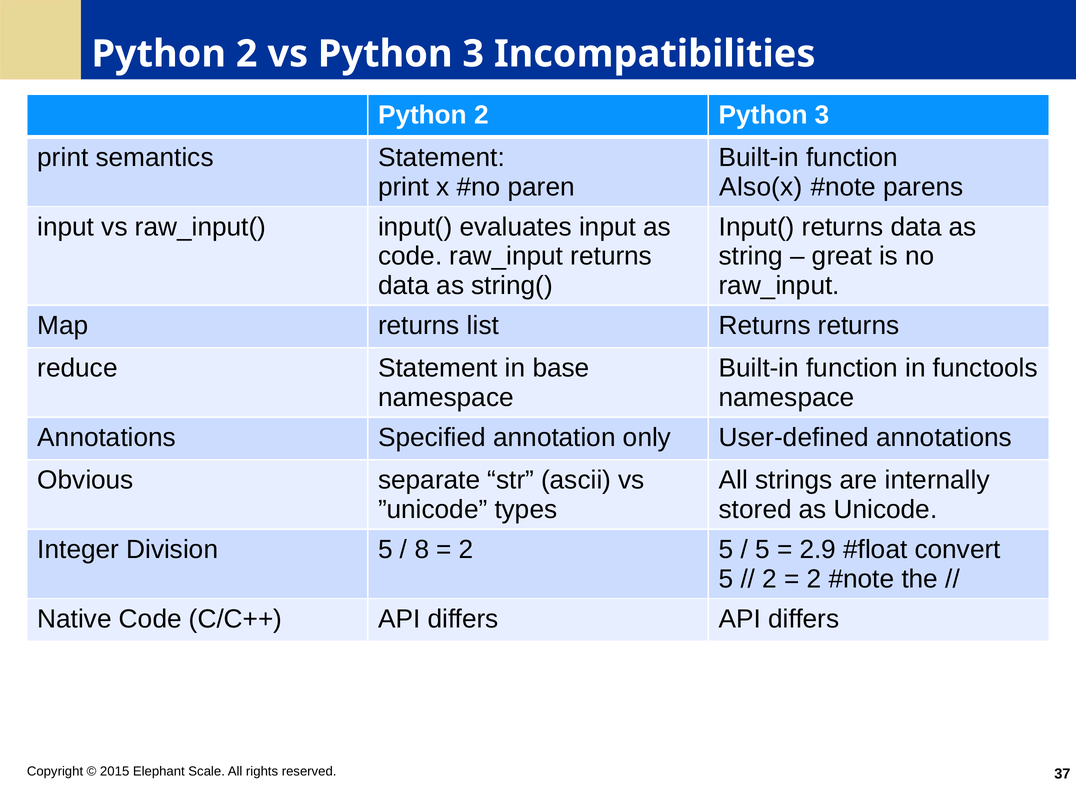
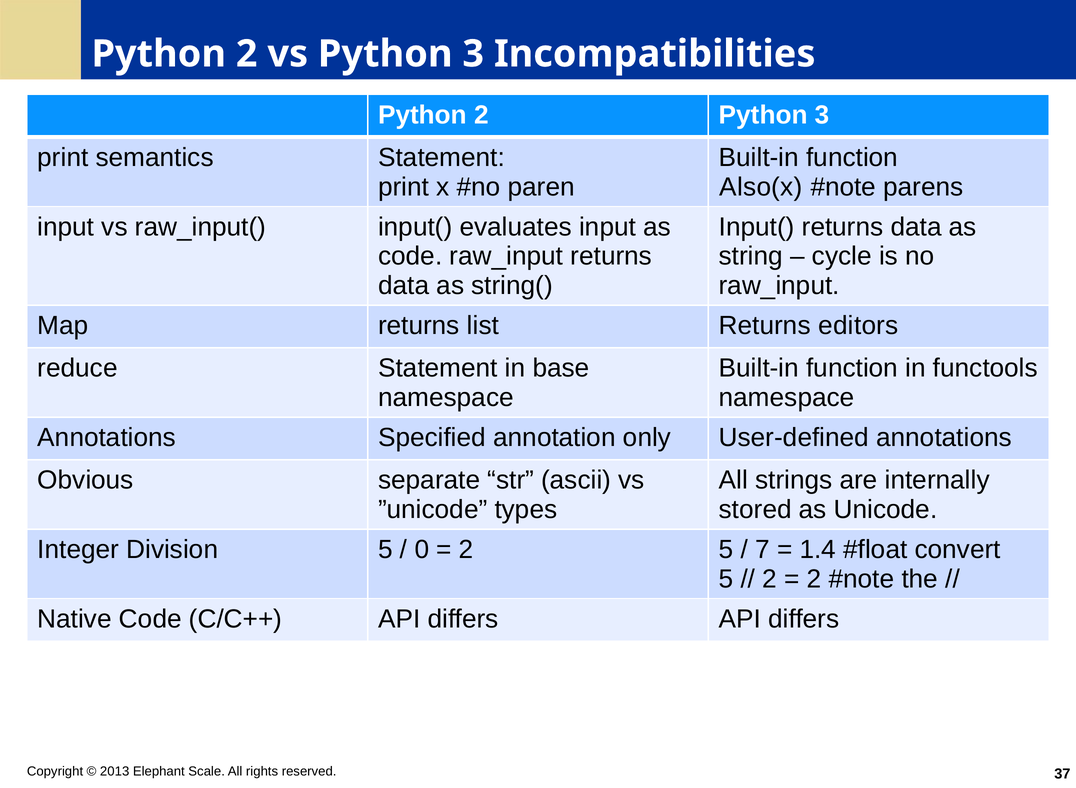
great: great -> cycle
Returns returns: returns -> editors
8: 8 -> 0
5 at (762, 549): 5 -> 7
2.9: 2.9 -> 1.4
2015: 2015 -> 2013
